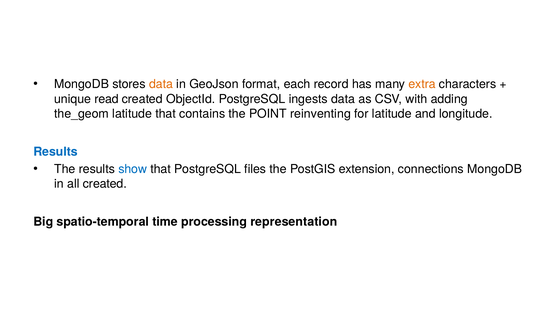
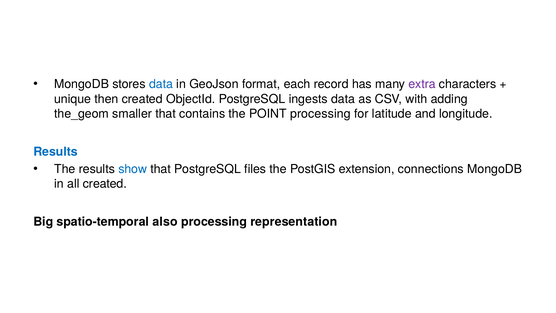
data at (161, 84) colour: orange -> blue
extra colour: orange -> purple
read: read -> then
the_geom latitude: latitude -> smaller
POINT reinventing: reinventing -> processing
time: time -> also
